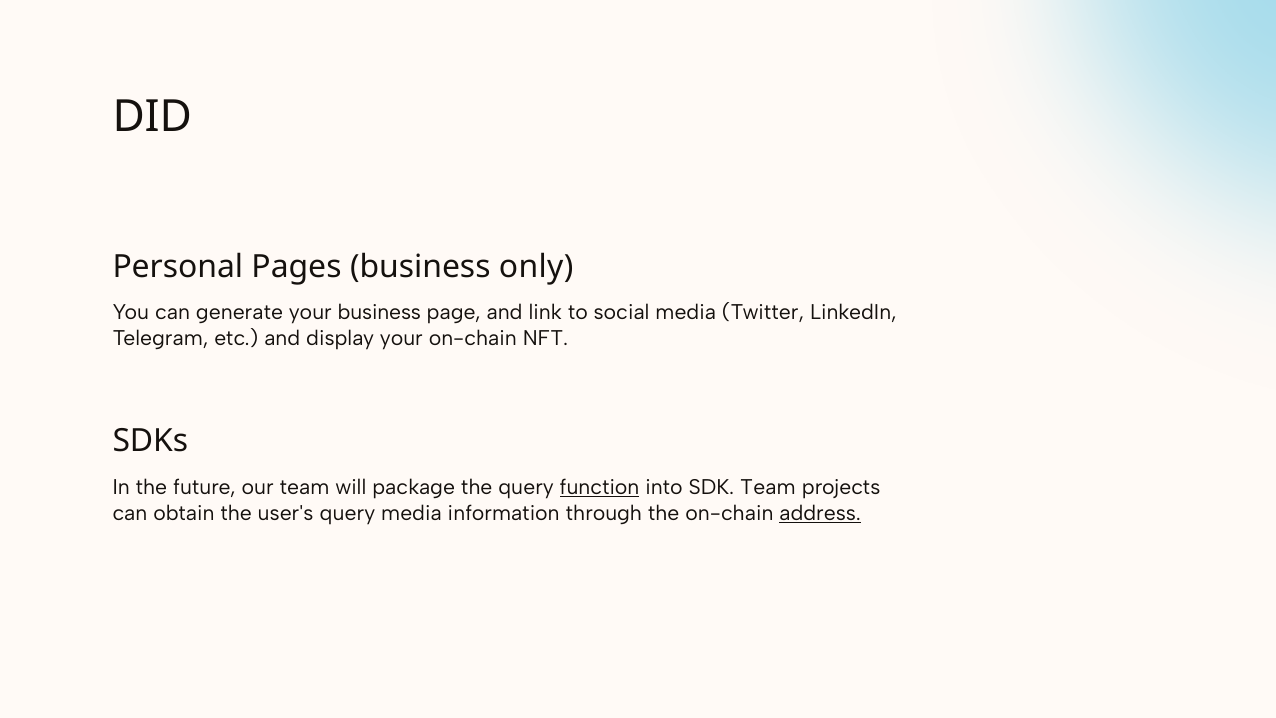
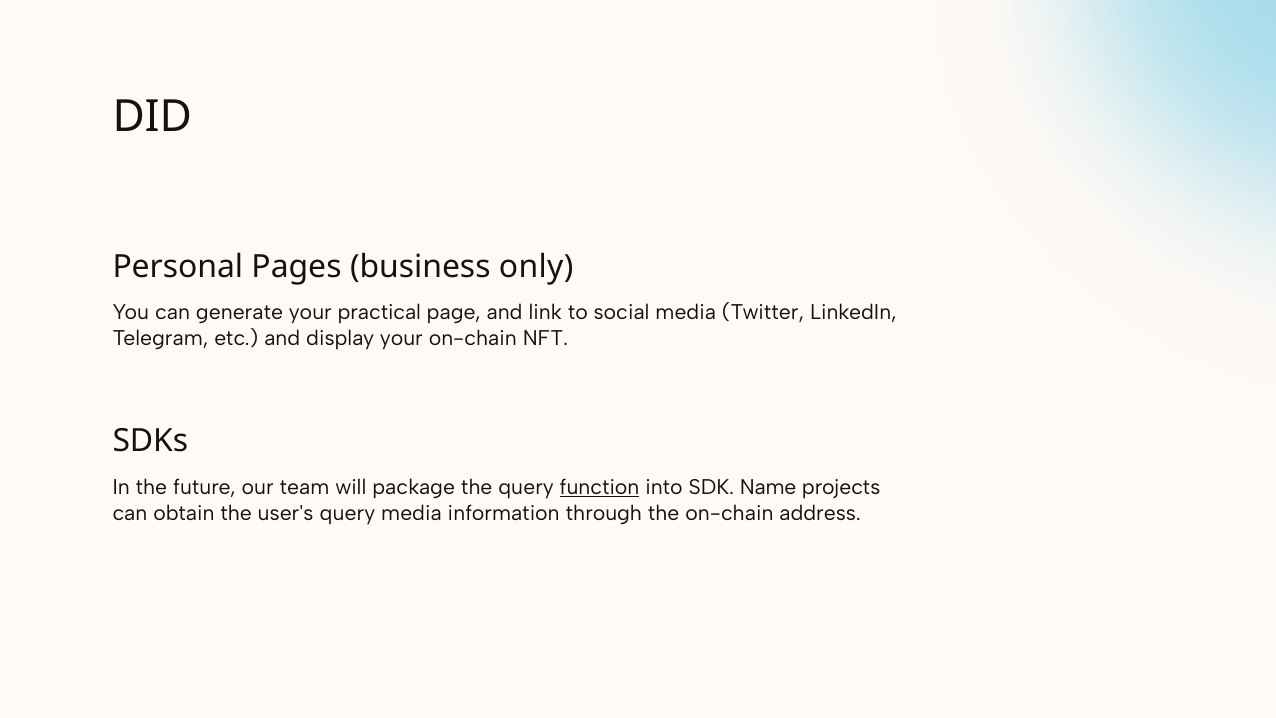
your business: business -> practical
SDK Team: Team -> Name
address underline: present -> none
